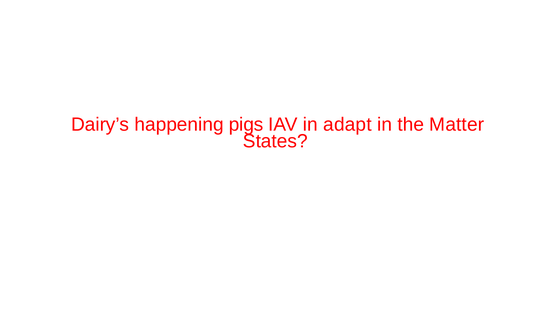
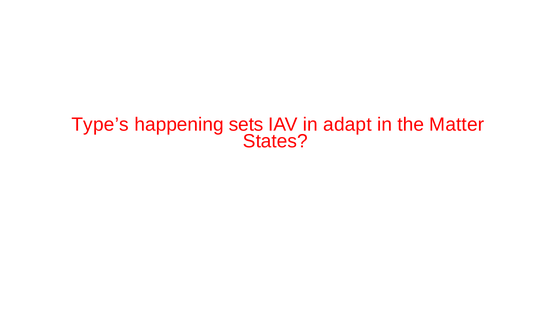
Dairy’s: Dairy’s -> Type’s
pigs: pigs -> sets
